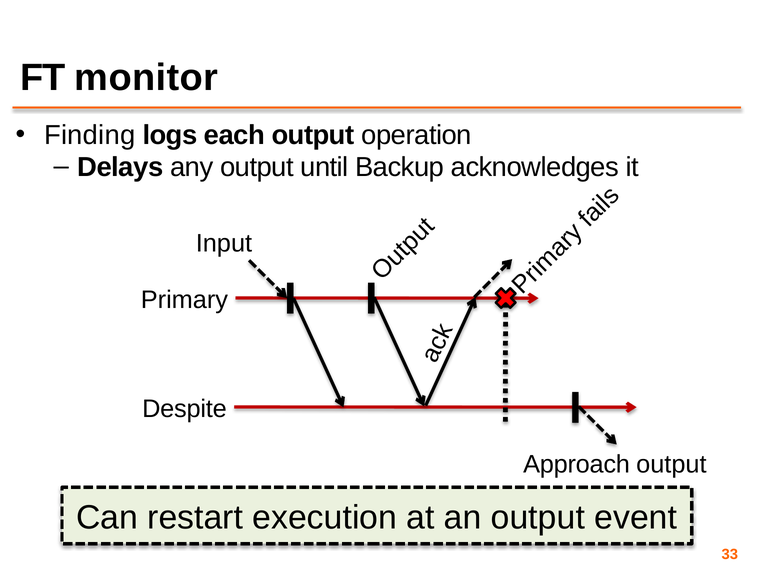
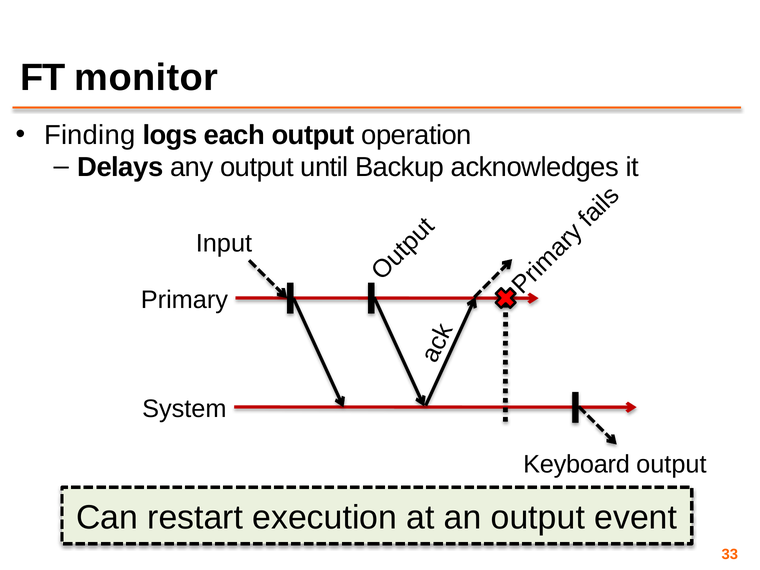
Despite: Despite -> System
Approach: Approach -> Keyboard
